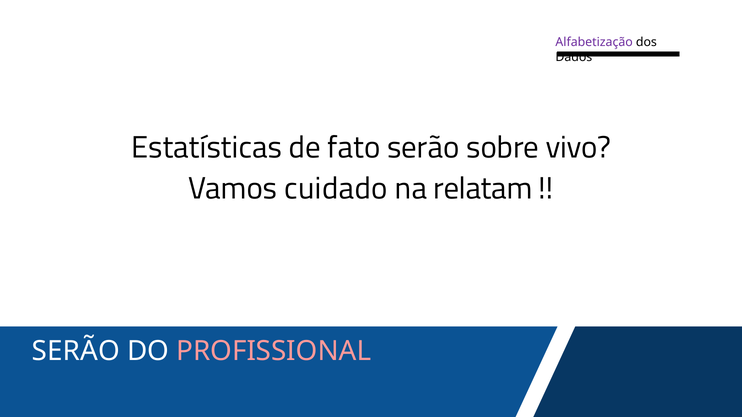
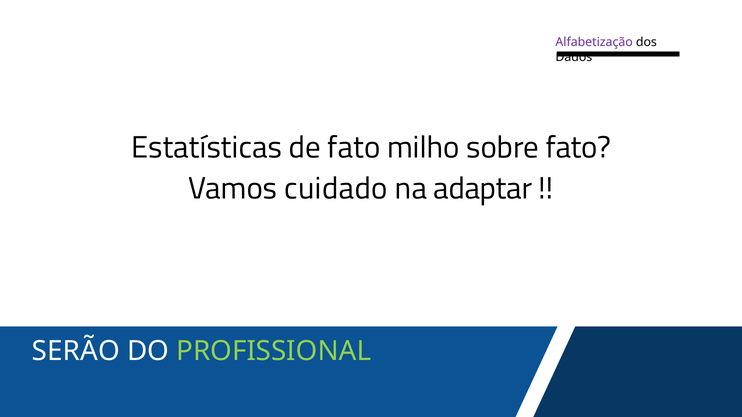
fato serão: serão -> milho
sobre vivo: vivo -> fato
relatam: relatam -> adaptar
PROFISSIONAL colour: pink -> light green
